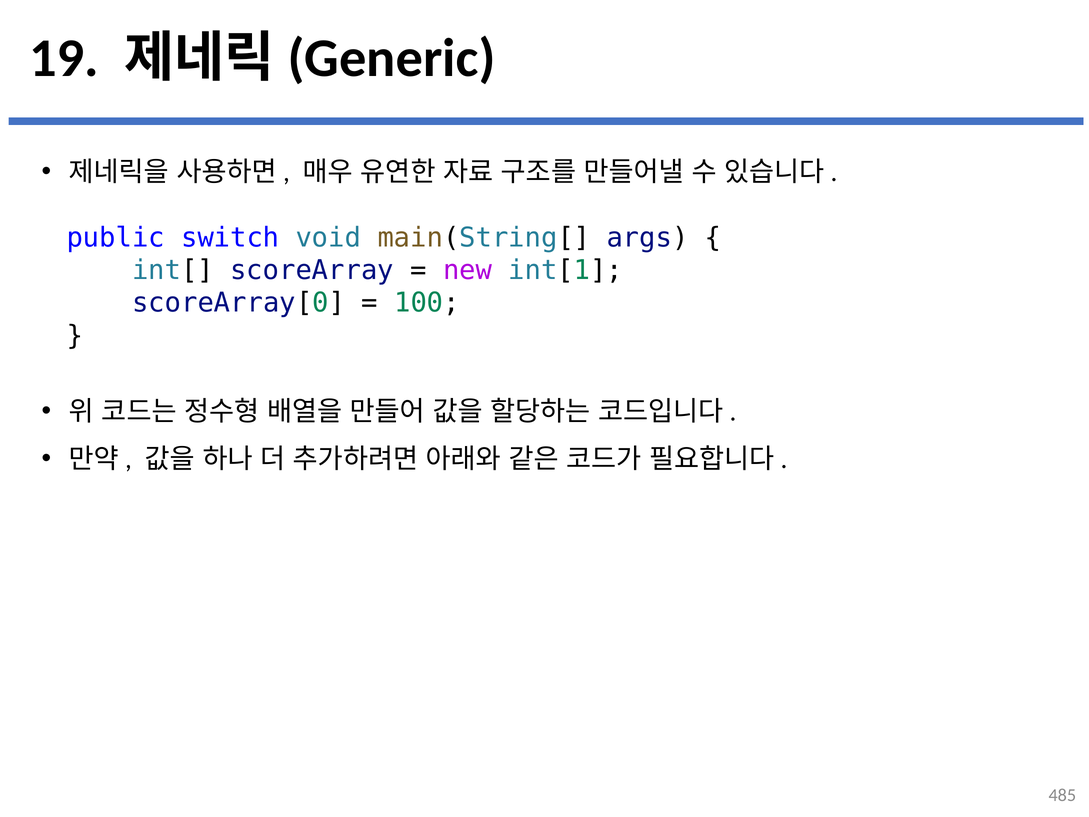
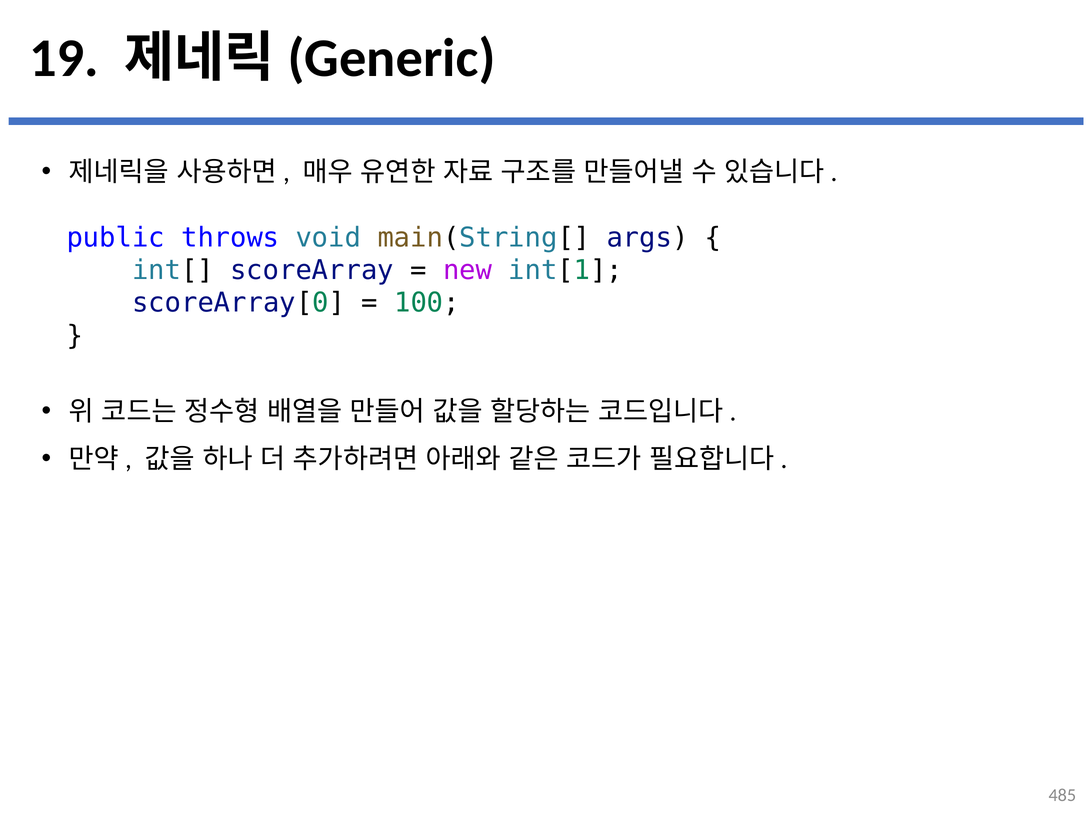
switch: switch -> throws
